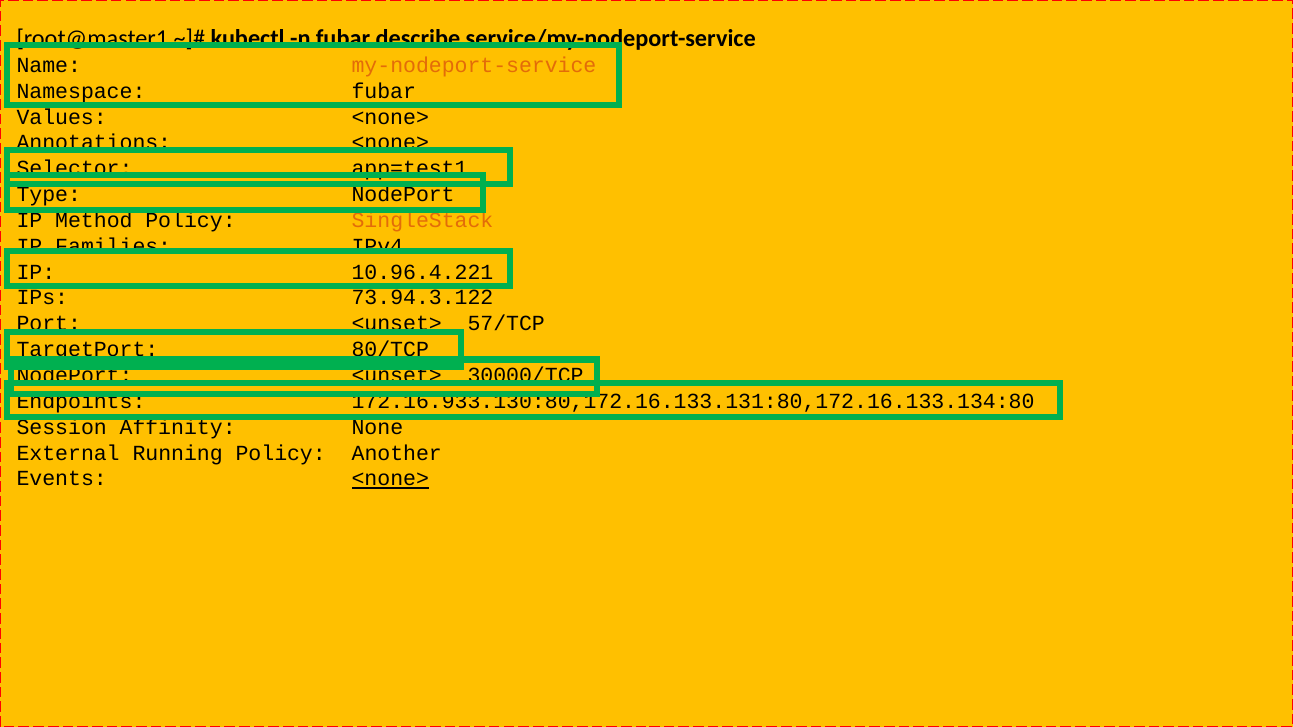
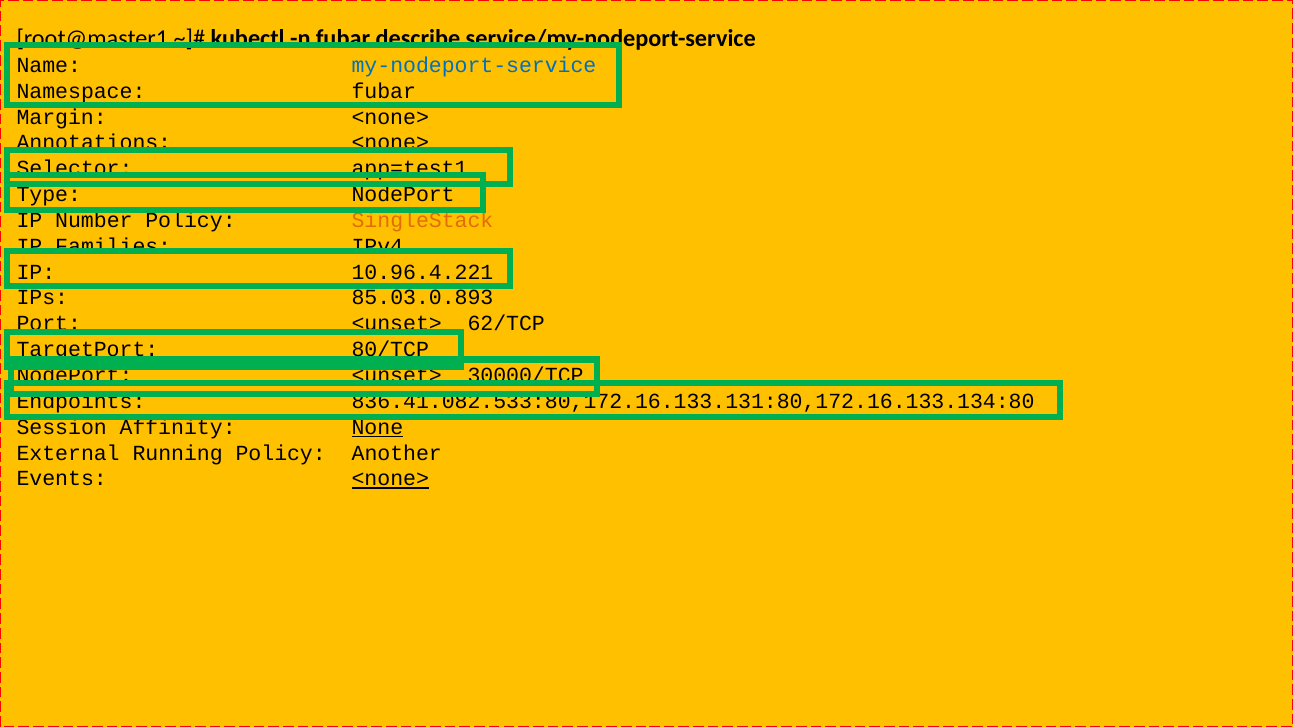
my-nodeport-service colour: orange -> blue
Values: Values -> Margin
Method: Method -> Number
73.94.3.122: 73.94.3.122 -> 85.03.0.893
57/TCP: 57/TCP -> 62/TCP
172.16.933.130:80,172.16.133.131:80,172.16.133.134:80: 172.16.933.130:80,172.16.133.131:80,172.16.133.134:80 -> 836.41.082.533:80,172.16.133.131:80,172.16.133.134:80
None underline: none -> present
